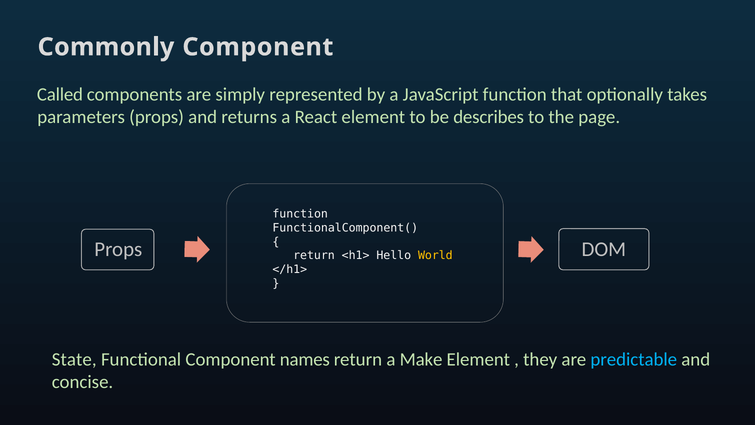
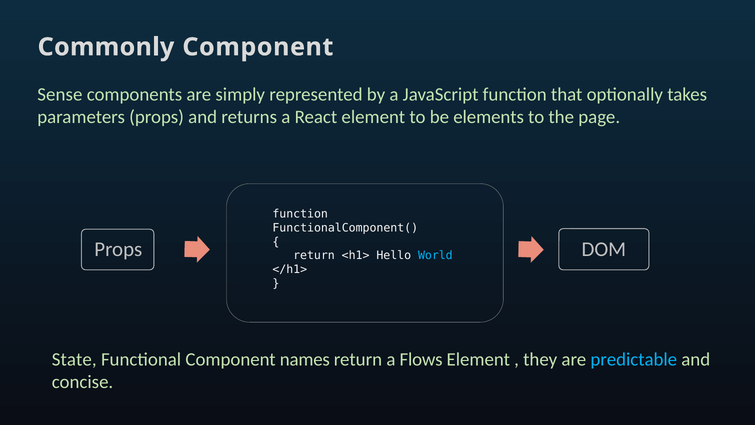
Called: Called -> Sense
describes: describes -> elements
World colour: yellow -> light blue
Make: Make -> Flows
